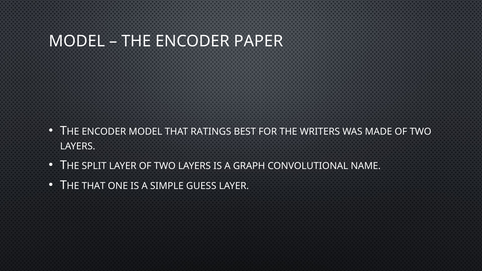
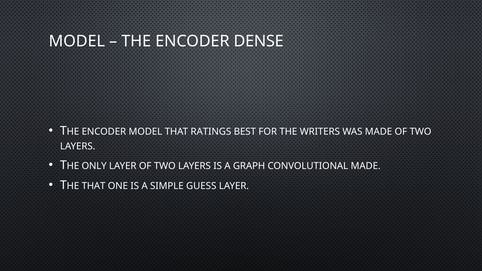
PAPER: PAPER -> DENSE
SPLIT: SPLIT -> ONLY
CONVOLUTIONAL NAME: NAME -> MADE
